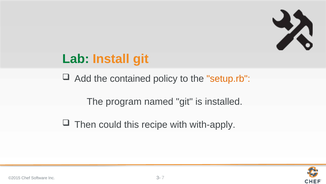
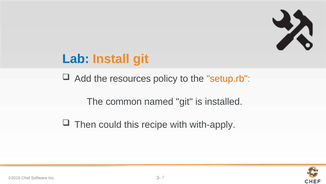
Lab colour: green -> blue
contained: contained -> resources
program: program -> common
